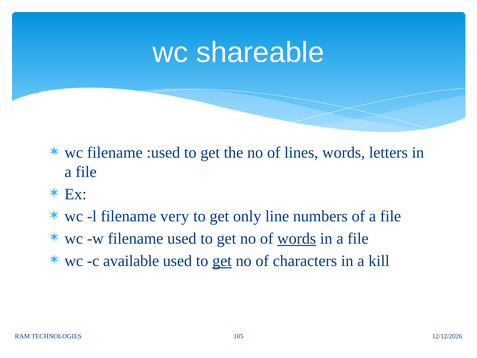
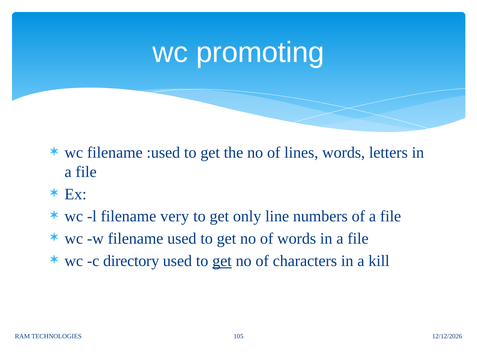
shareable: shareable -> promoting
words at (297, 238) underline: present -> none
available: available -> directory
